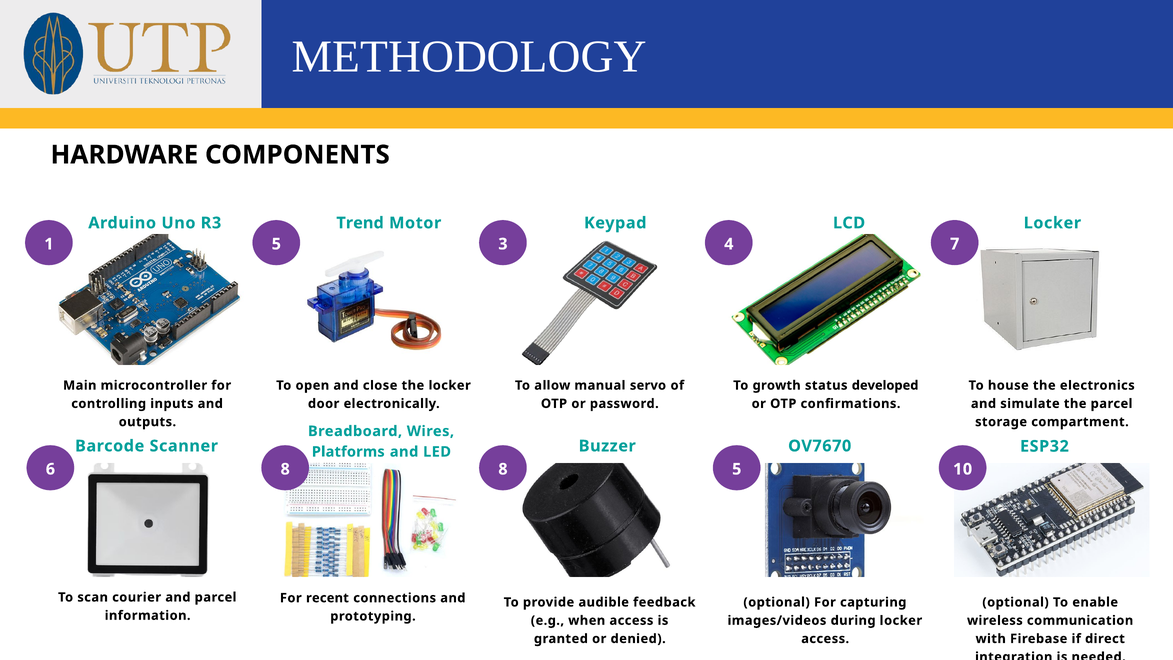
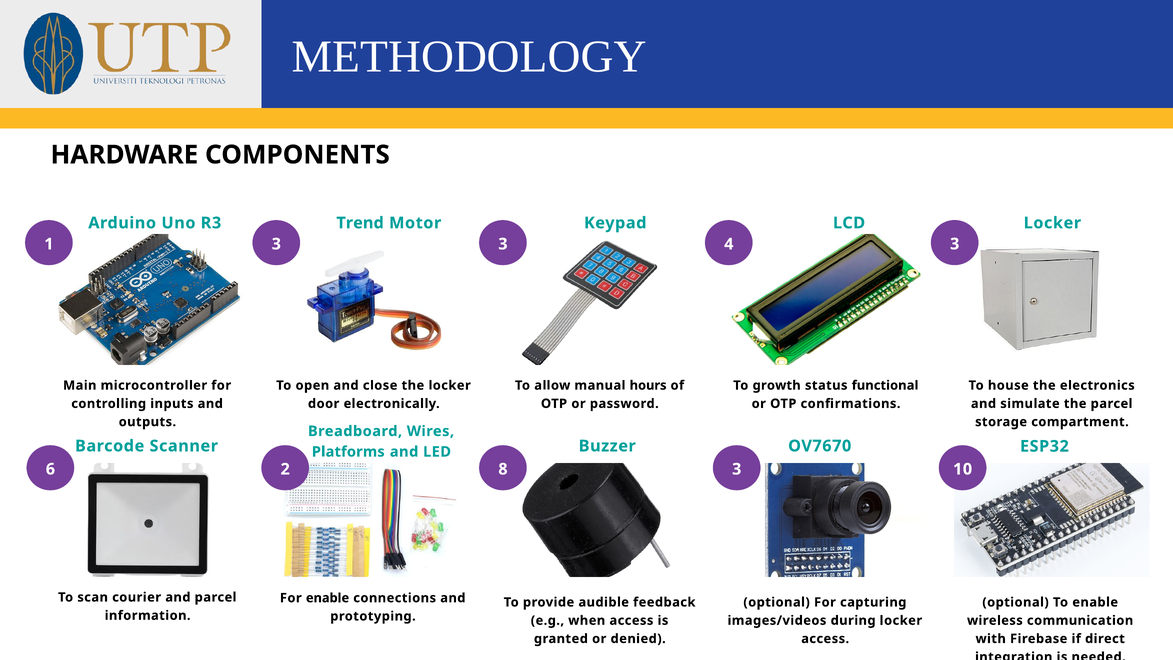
1 5: 5 -> 3
4 7: 7 -> 3
servo: servo -> hours
developed: developed -> functional
6 8: 8 -> 2
8 5: 5 -> 3
For recent: recent -> enable
